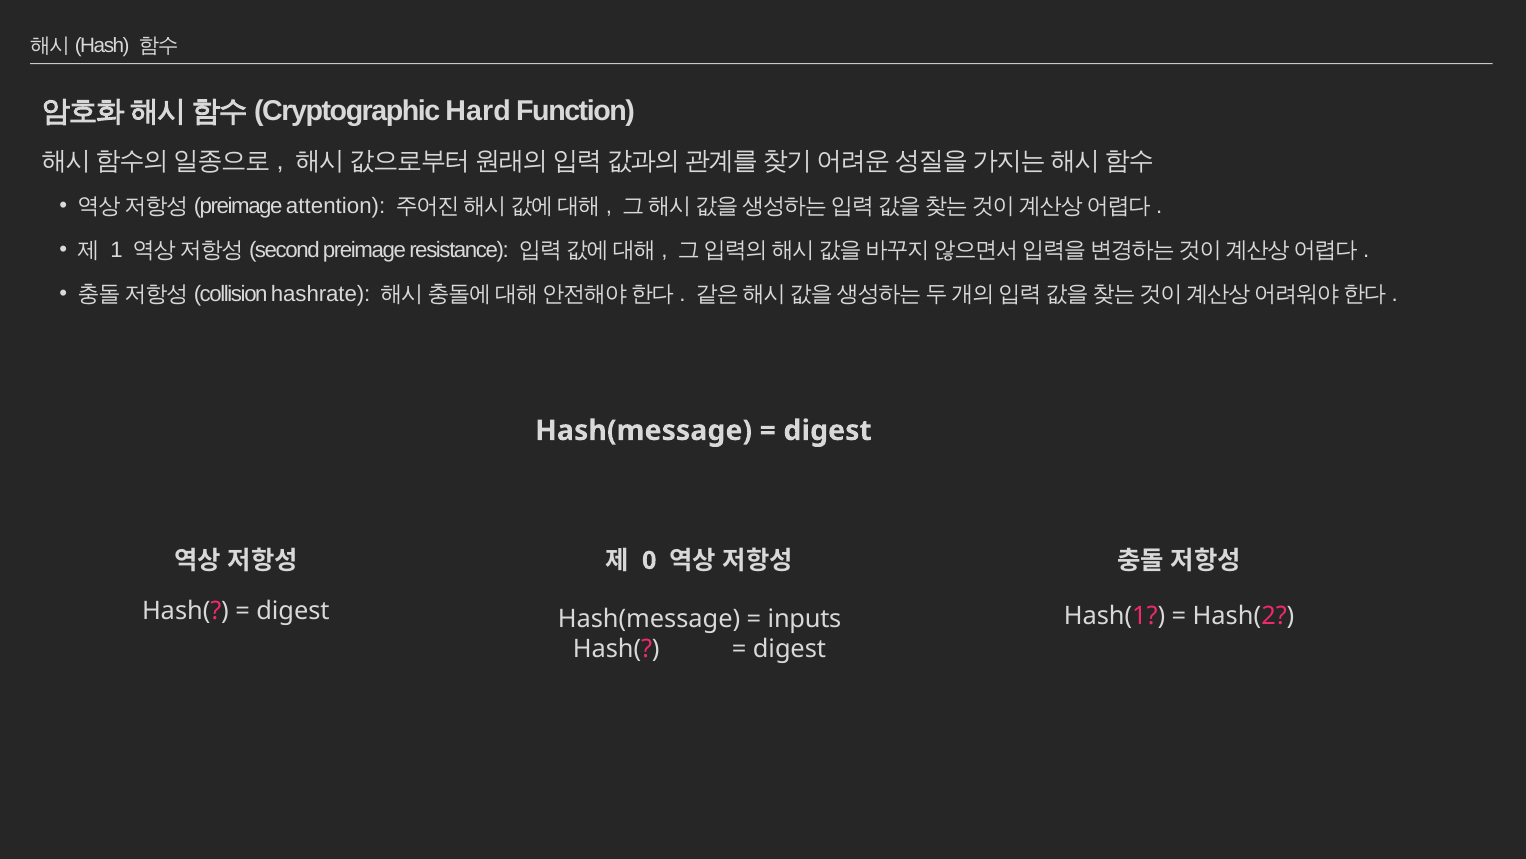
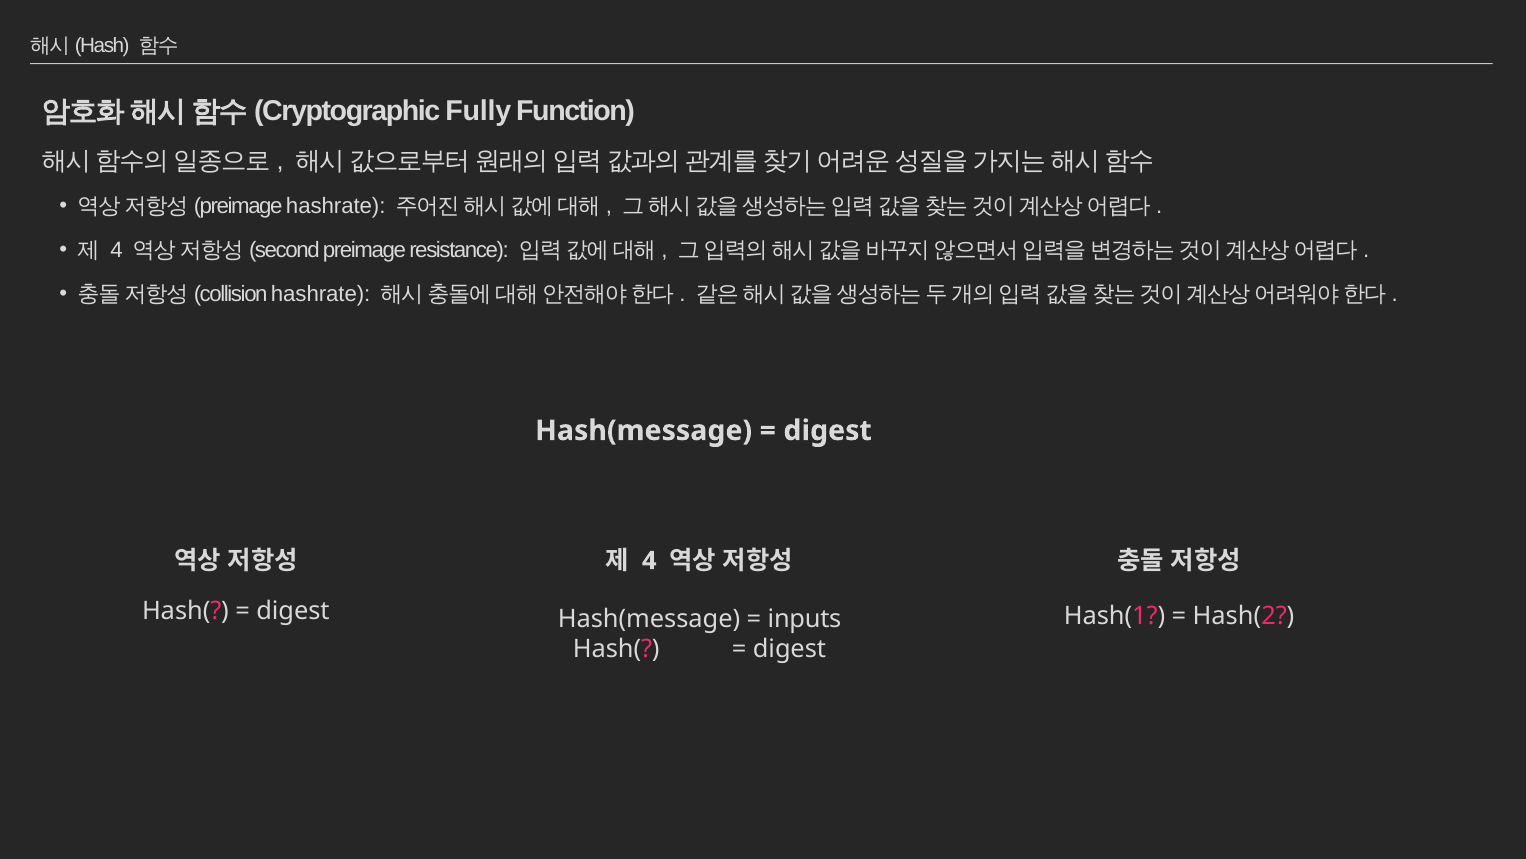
Hard: Hard -> Fully
attention at (336, 206): attention -> hashrate
1 at (116, 250): 1 -> 4
0 at (649, 560): 0 -> 4
